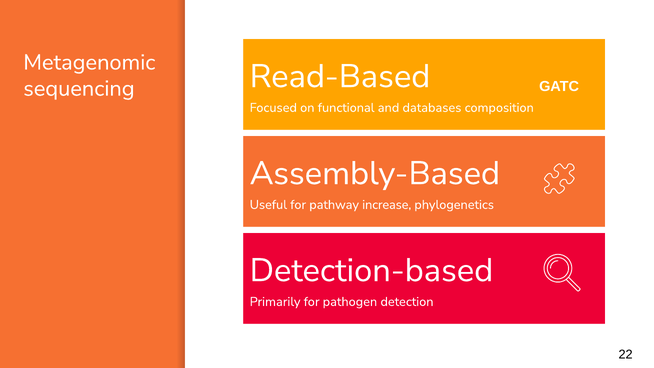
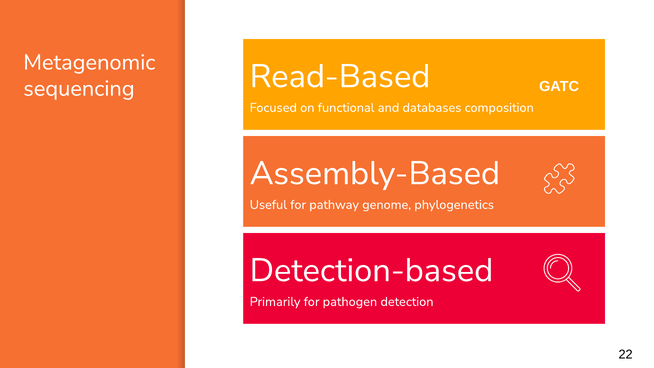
increase: increase -> genome
